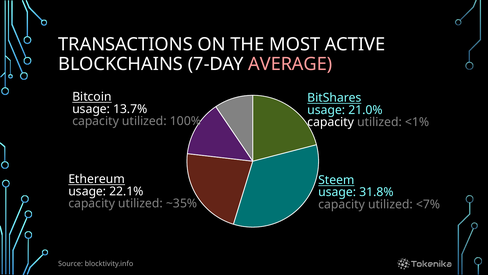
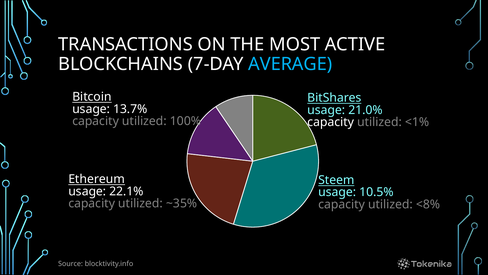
AVERAGE colour: pink -> light blue
31.8%: 31.8% -> 10.5%
<7%: <7% -> <8%
